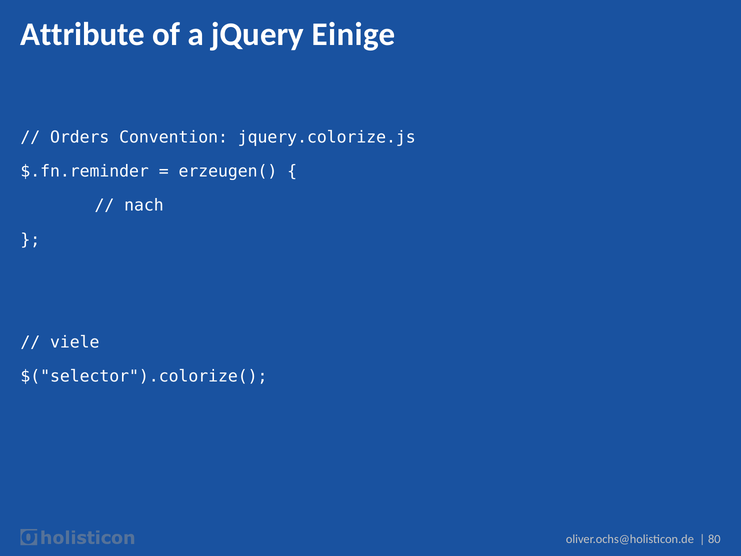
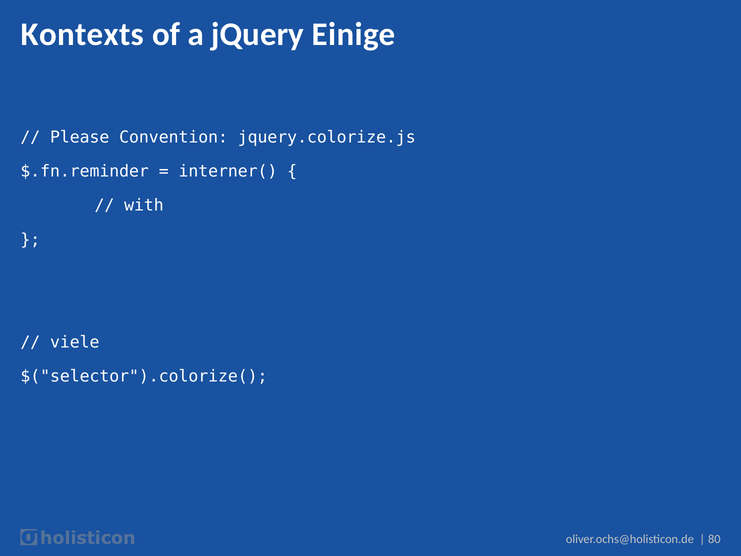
Attribute: Attribute -> Kontexts
Orders: Orders -> Please
erzeugen(: erzeugen( -> interner(
nach: nach -> with
